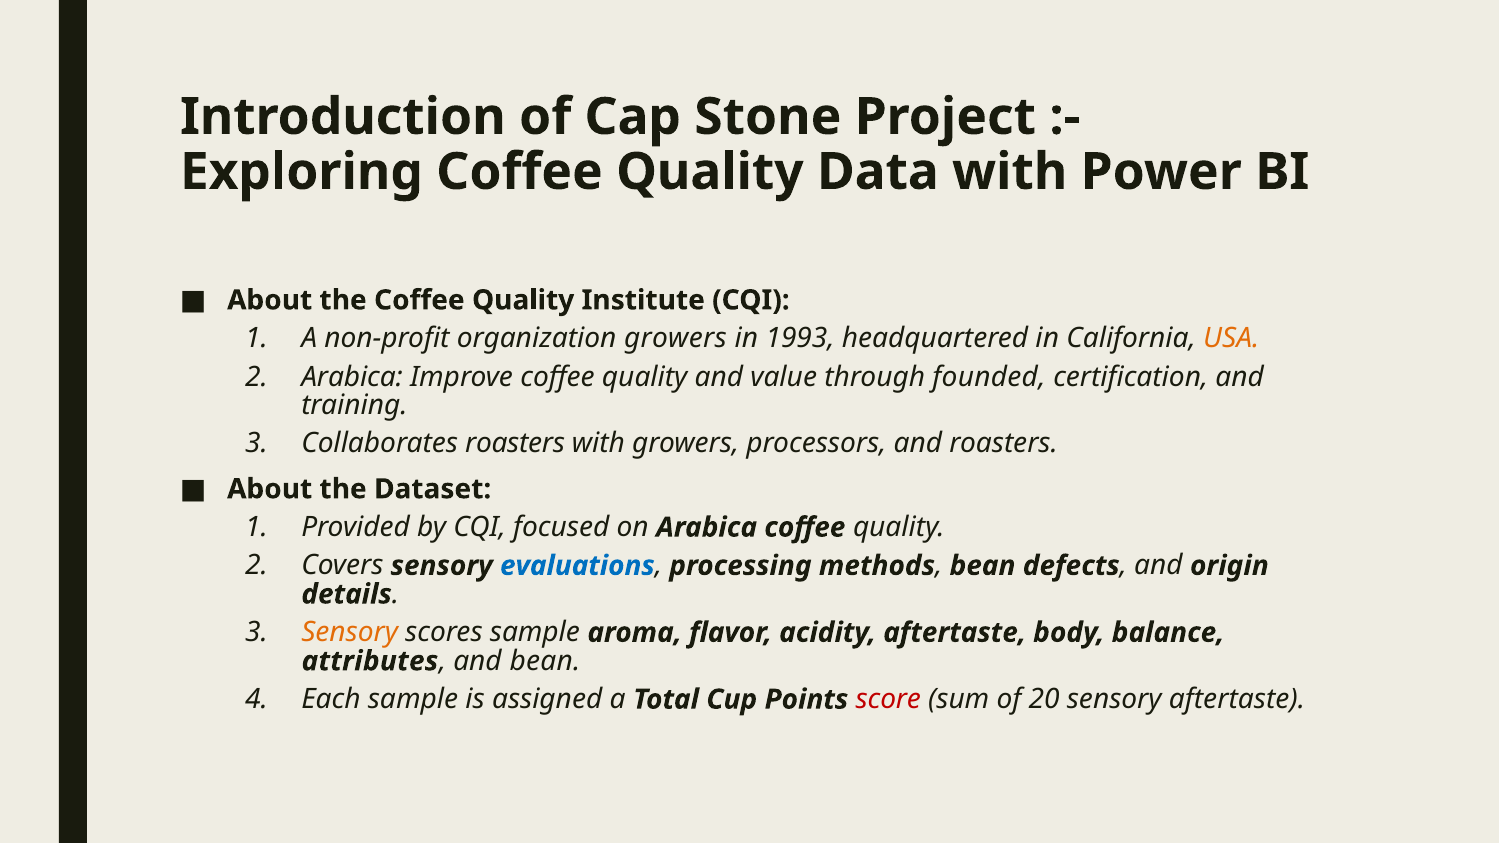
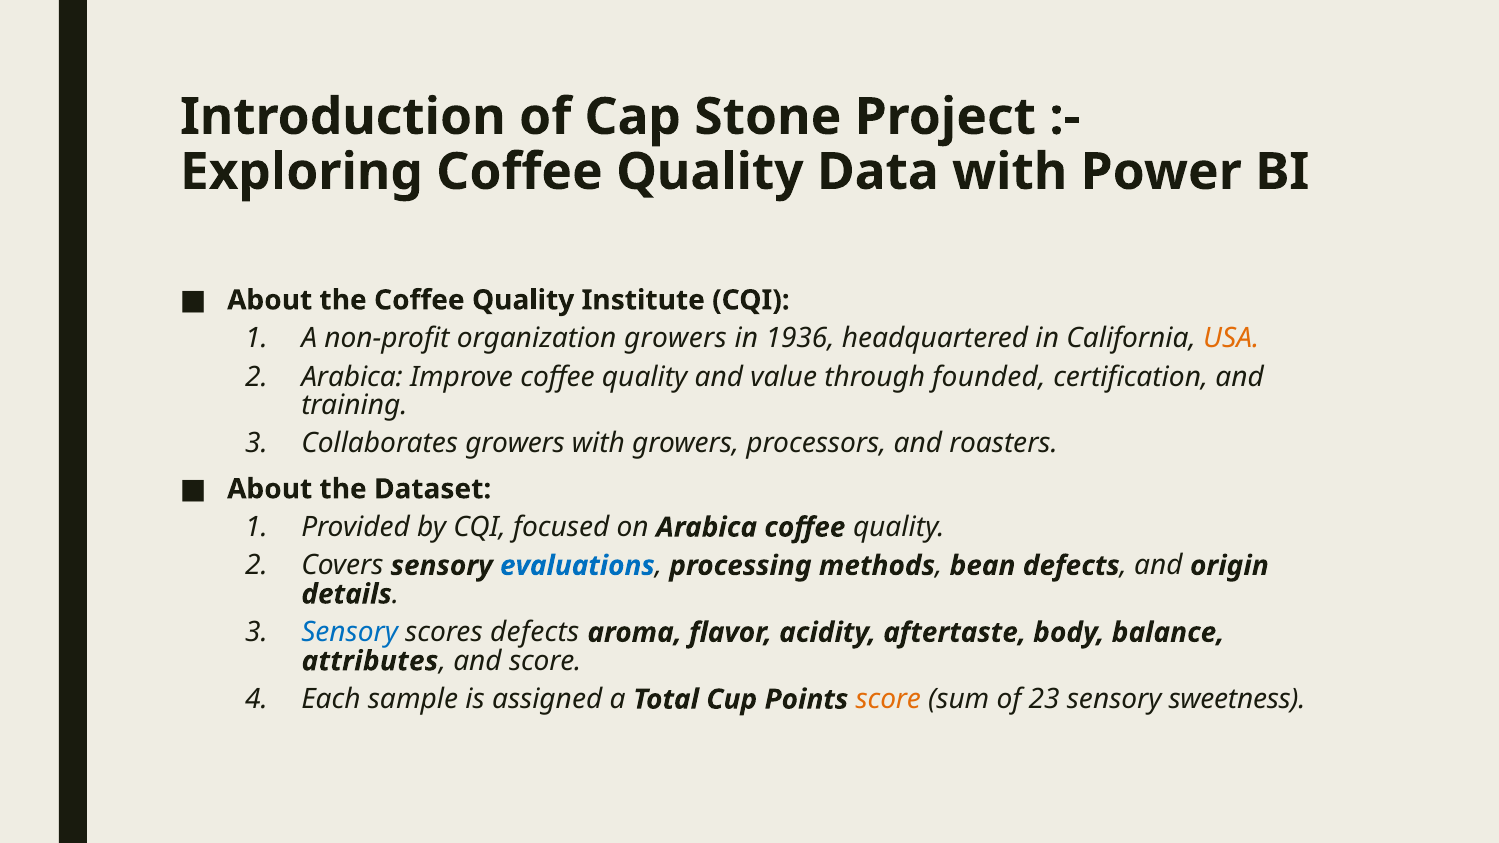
1993: 1993 -> 1936
Collaborates roasters: roasters -> growers
Sensory at (350, 633) colour: orange -> blue
scores sample: sample -> defects
and bean: bean -> score
score at (888, 700) colour: red -> orange
20: 20 -> 23
sensory aftertaste: aftertaste -> sweetness
